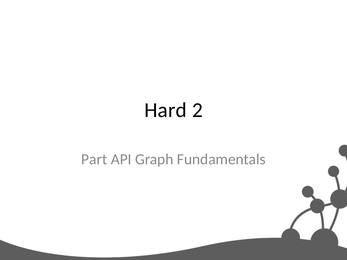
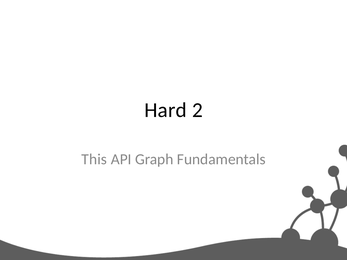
Part: Part -> This
